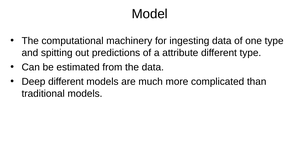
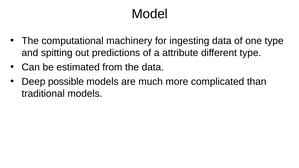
Deep different: different -> possible
